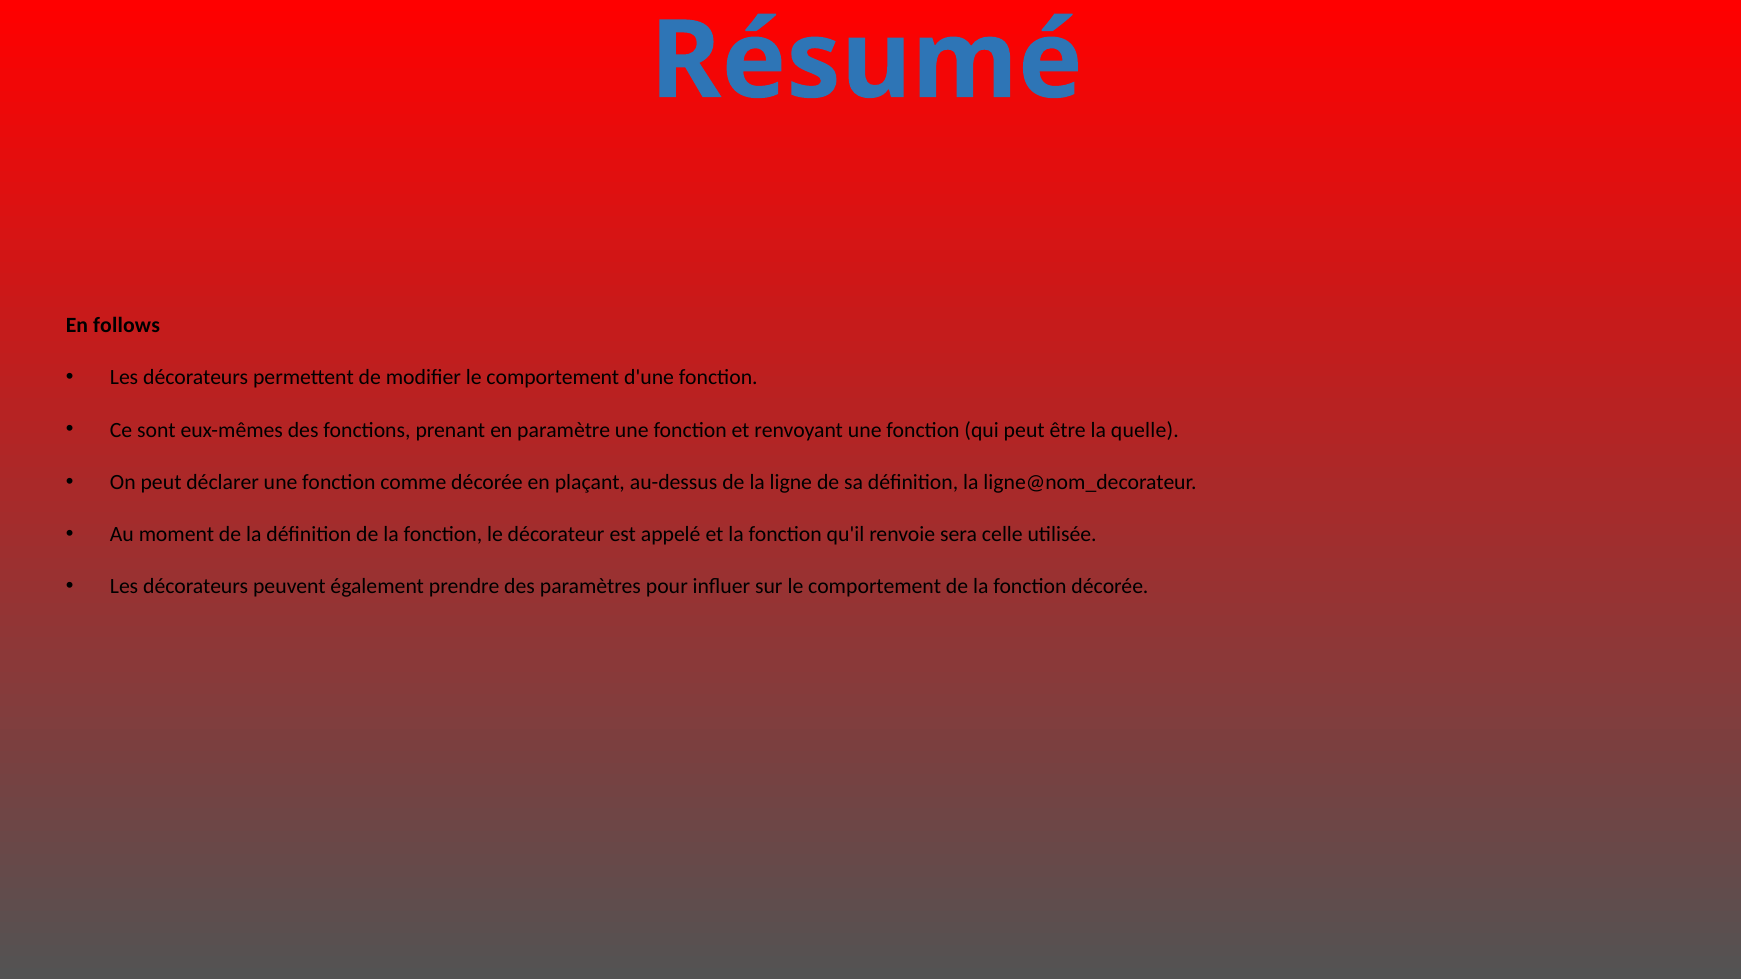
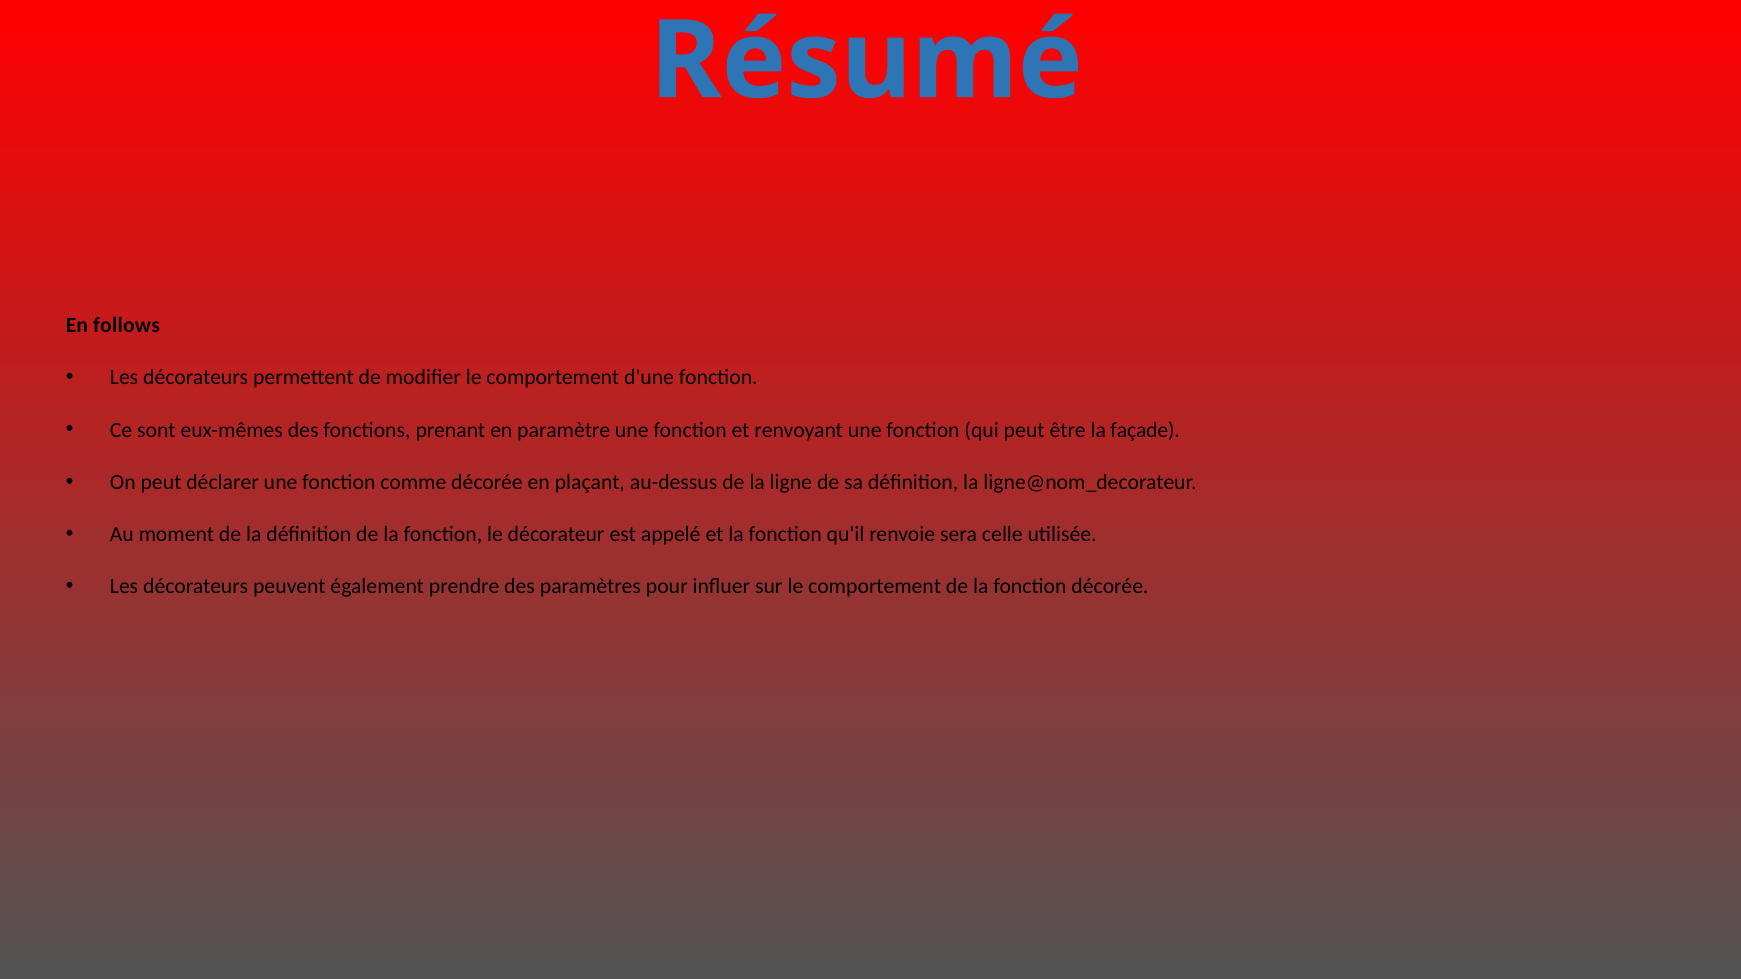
quelle: quelle -> façade
